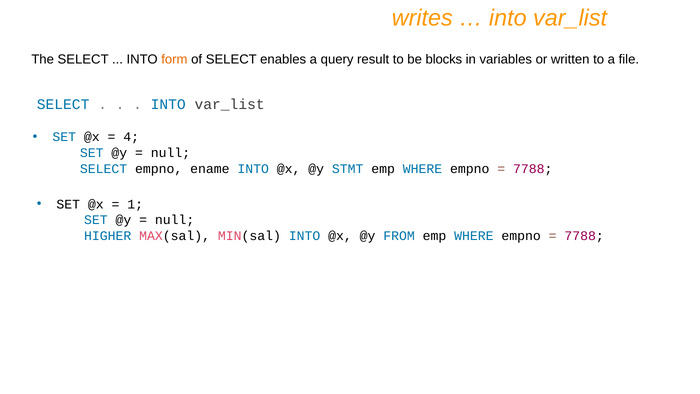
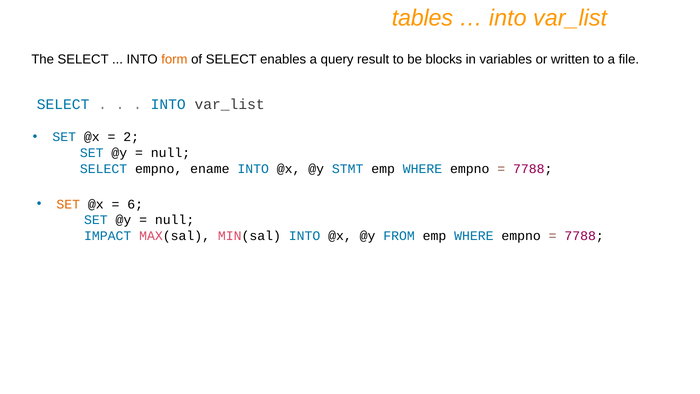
writes: writes -> tables
4: 4 -> 2
SET at (68, 204) colour: black -> orange
1: 1 -> 6
HIGHER: HIGHER -> IMPACT
